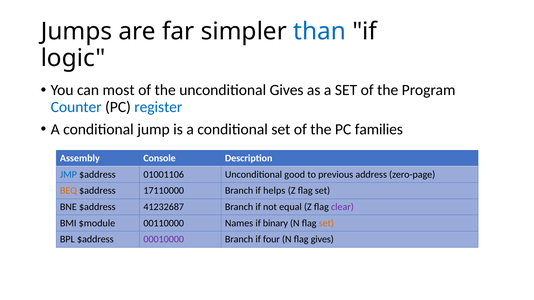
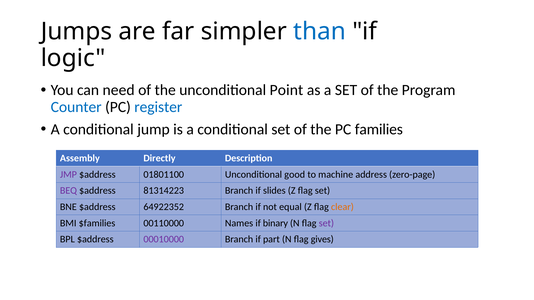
most: most -> need
unconditional Gives: Gives -> Point
Console: Console -> Directly
JMP colour: blue -> purple
01001106: 01001106 -> 01801100
previous: previous -> machine
BEQ colour: orange -> purple
17110000: 17110000 -> 81314223
helps: helps -> slides
41232687: 41232687 -> 64922352
clear colour: purple -> orange
$module: $module -> $families
set at (326, 223) colour: orange -> purple
four: four -> part
